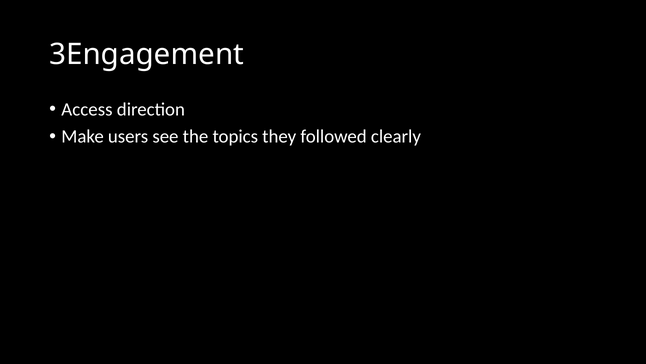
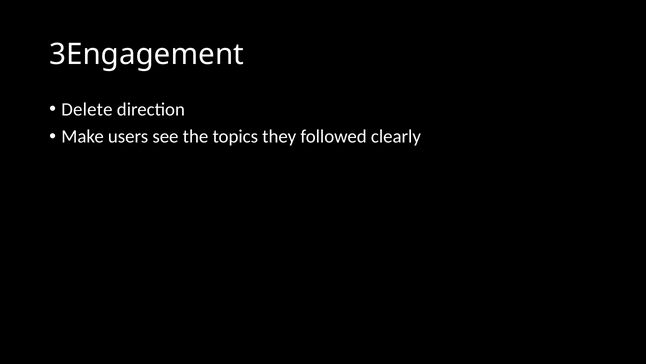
Access: Access -> Delete
